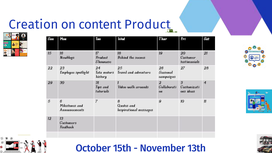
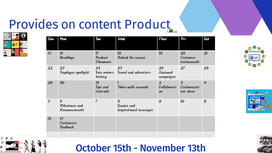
Creation: Creation -> Provides
